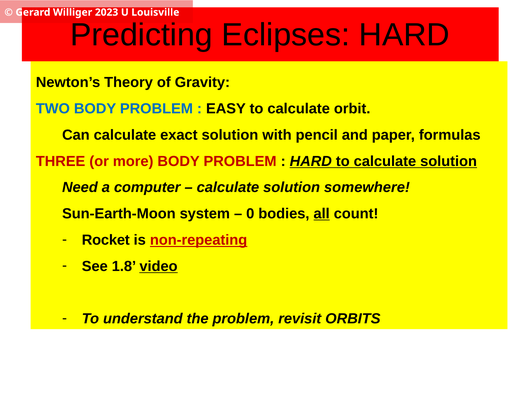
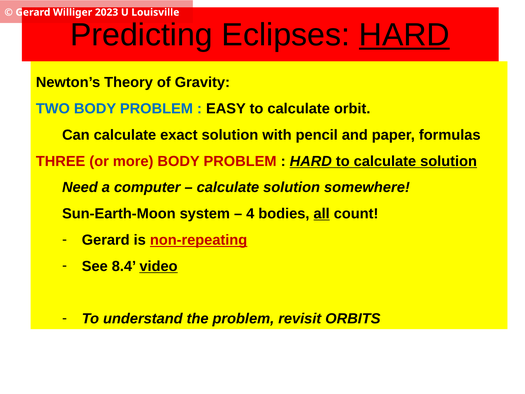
HARD at (404, 35) underline: none -> present
0: 0 -> 4
Rocket at (106, 240): Rocket -> Gerard
1.8: 1.8 -> 8.4
